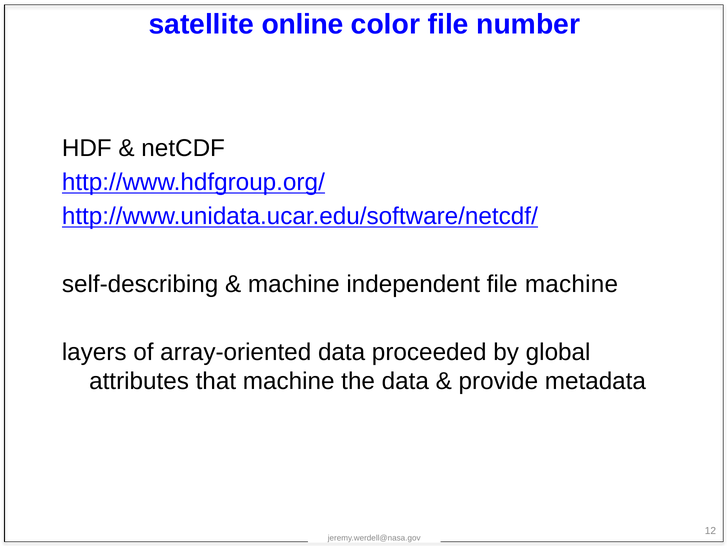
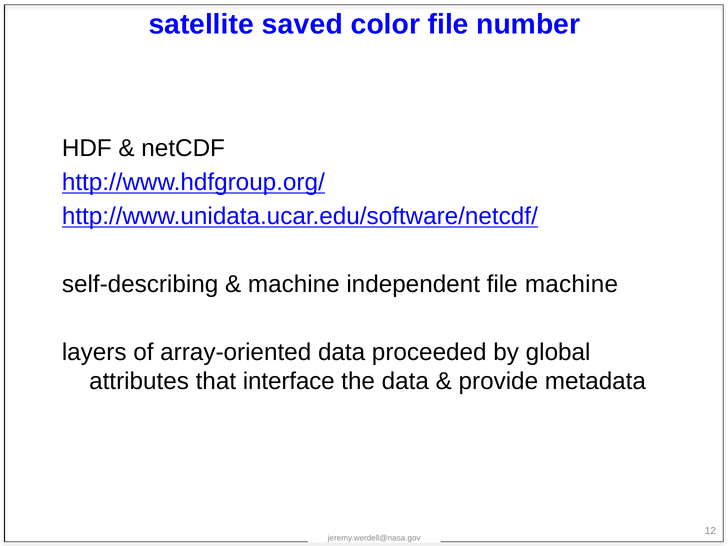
online: online -> saved
that machine: machine -> interface
